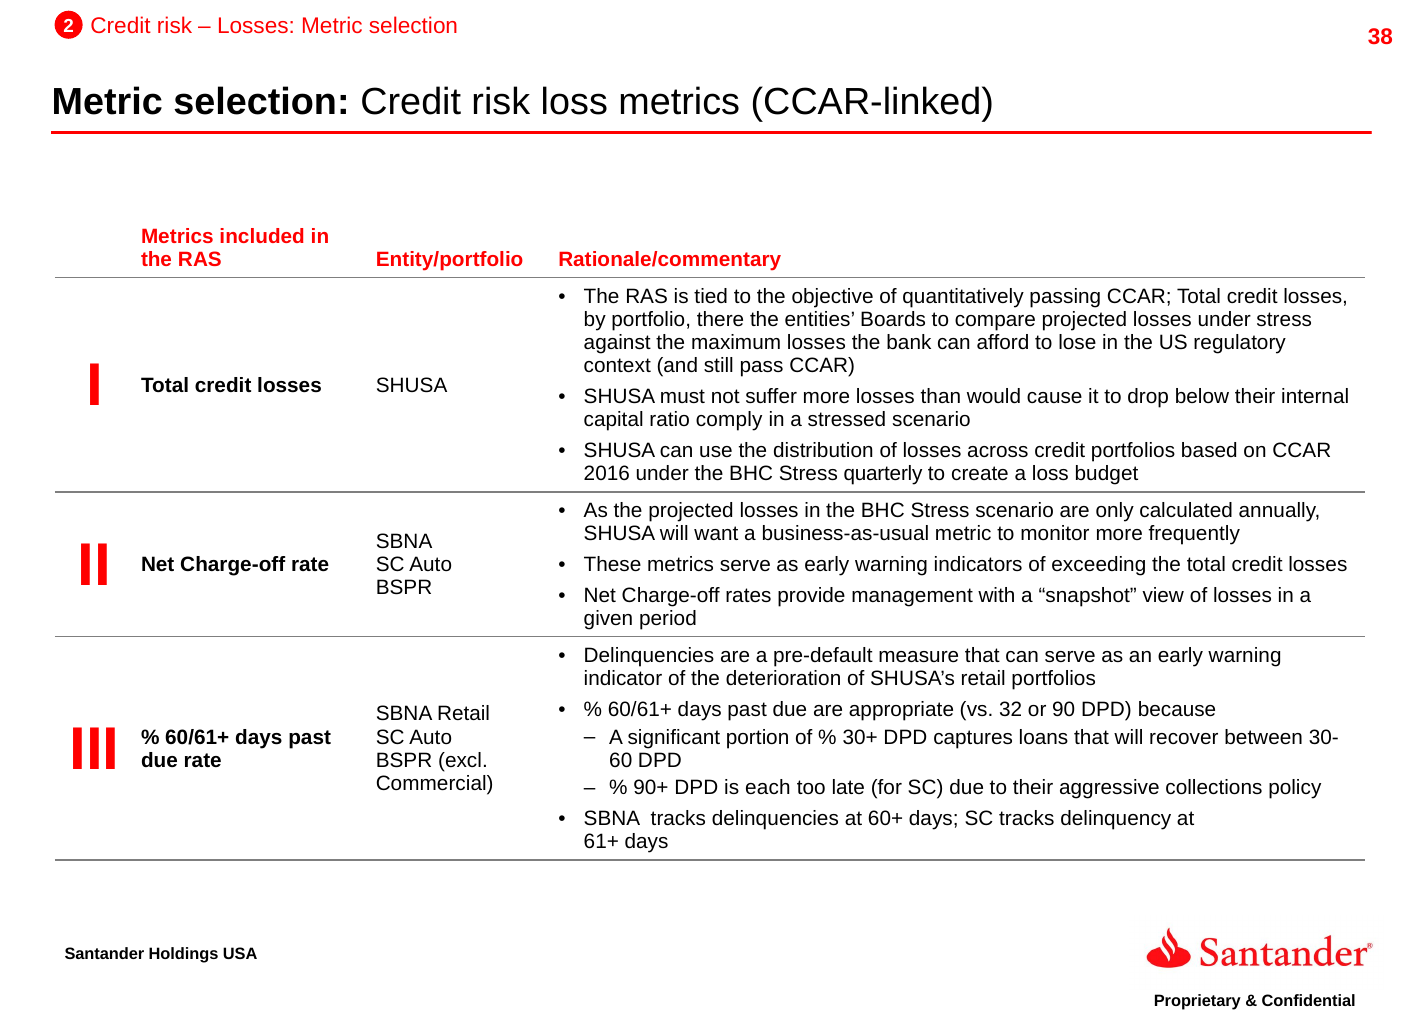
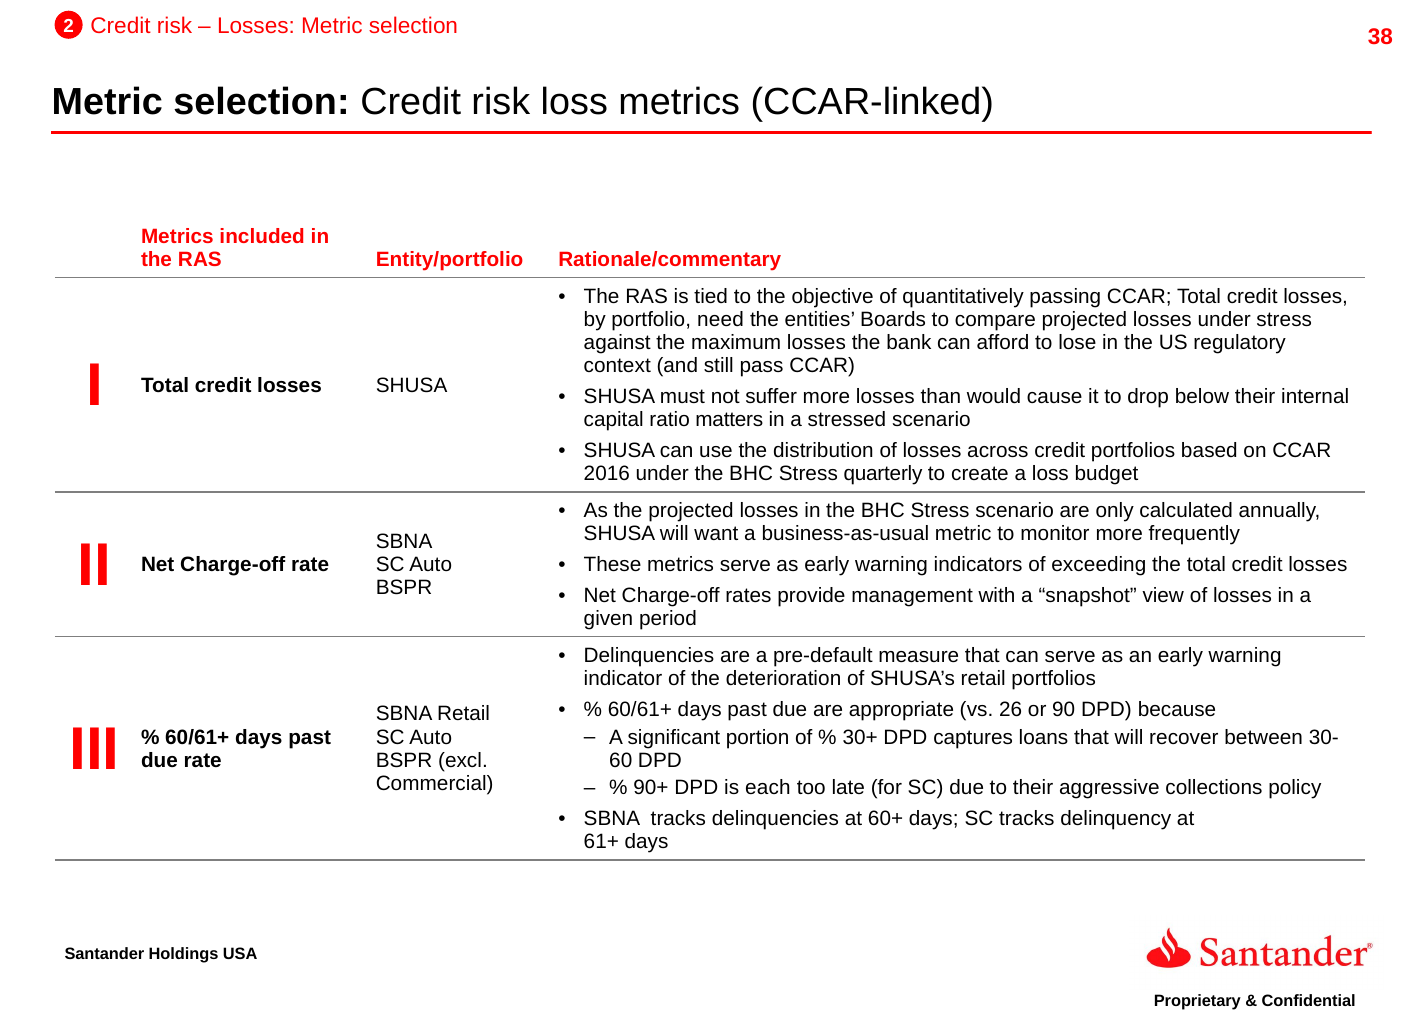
there: there -> need
comply: comply -> matters
32: 32 -> 26
